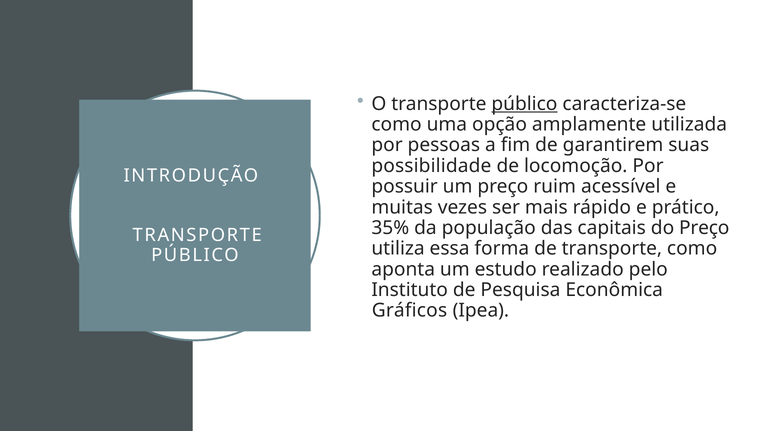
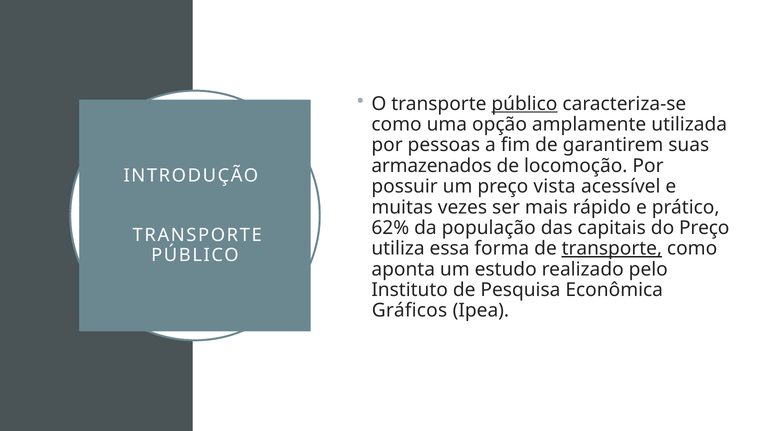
possibilidade: possibilidade -> armazenados
ruim: ruim -> vista
35%: 35% -> 62%
transporte at (612, 248) underline: none -> present
